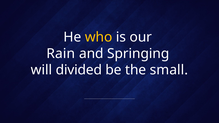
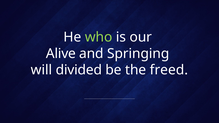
who colour: yellow -> light green
Rain: Rain -> Alive
small: small -> freed
